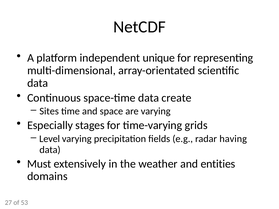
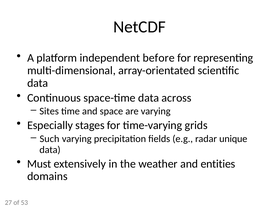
unique: unique -> before
create: create -> across
Level: Level -> Such
having: having -> unique
